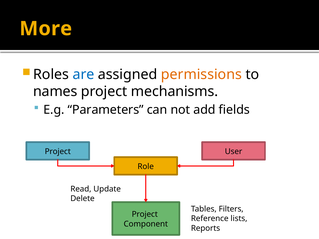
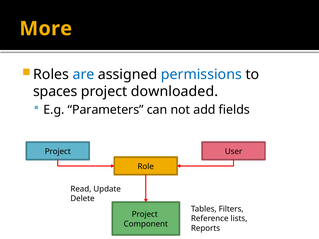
permissions colour: orange -> blue
names: names -> spaces
mechanisms: mechanisms -> downloaded
